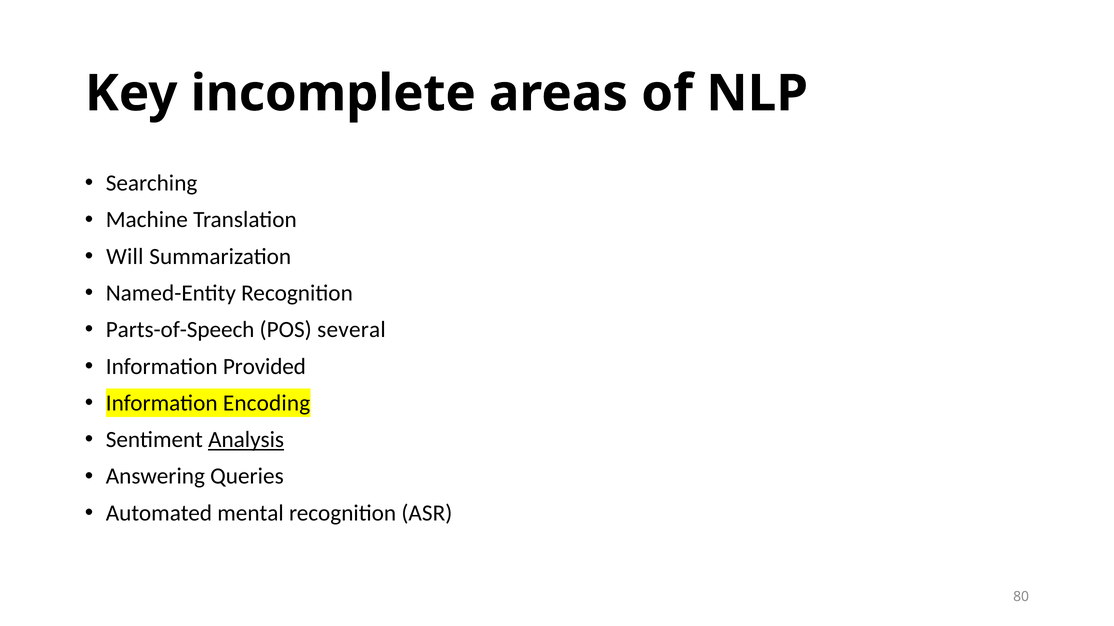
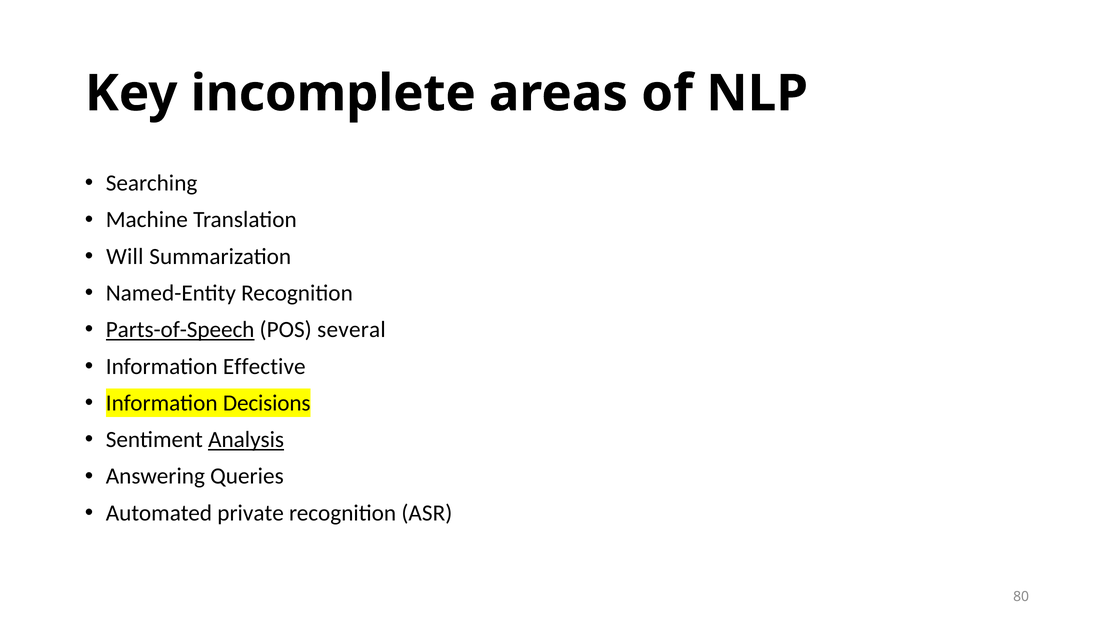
Parts-of-Speech underline: none -> present
Provided: Provided -> Effective
Encoding: Encoding -> Decisions
mental: mental -> private
